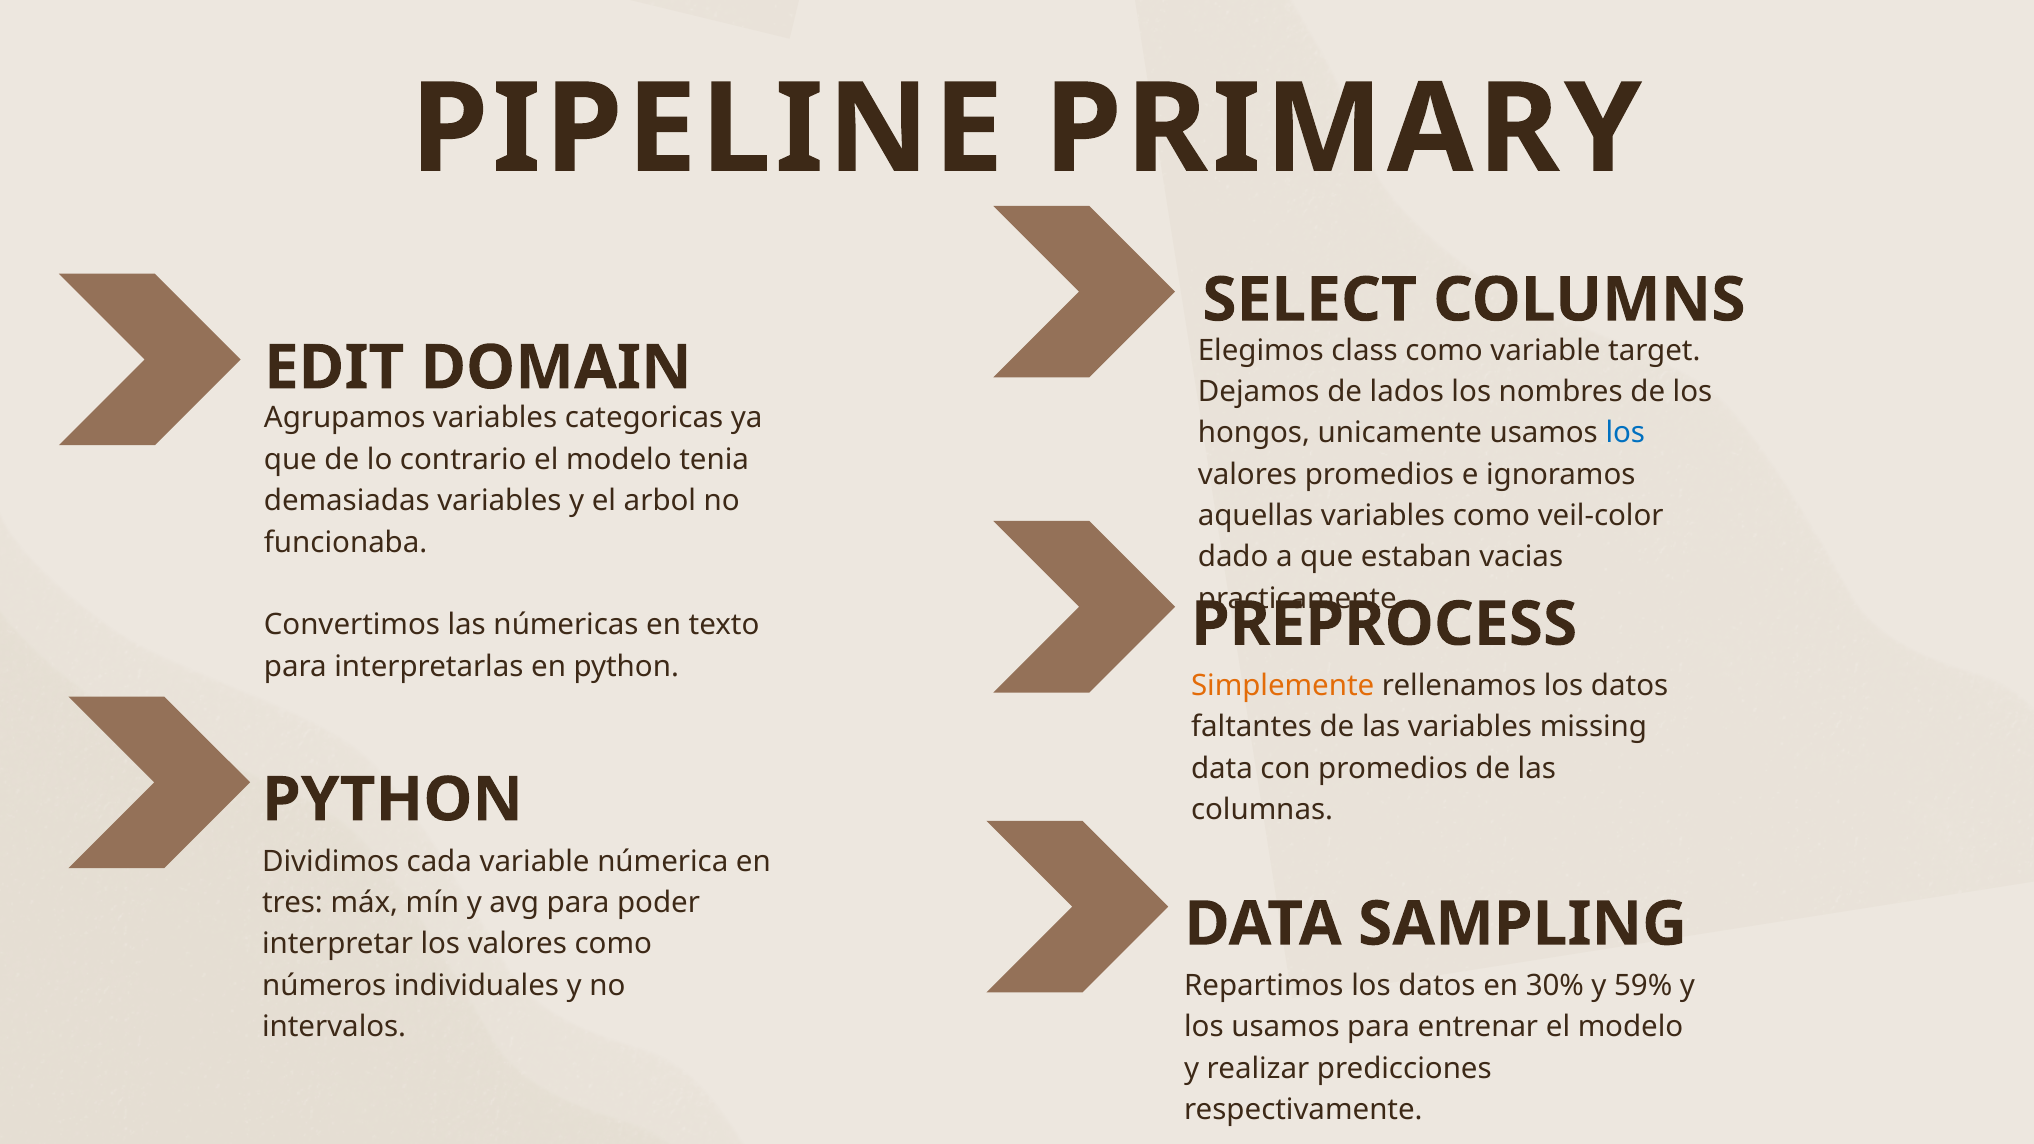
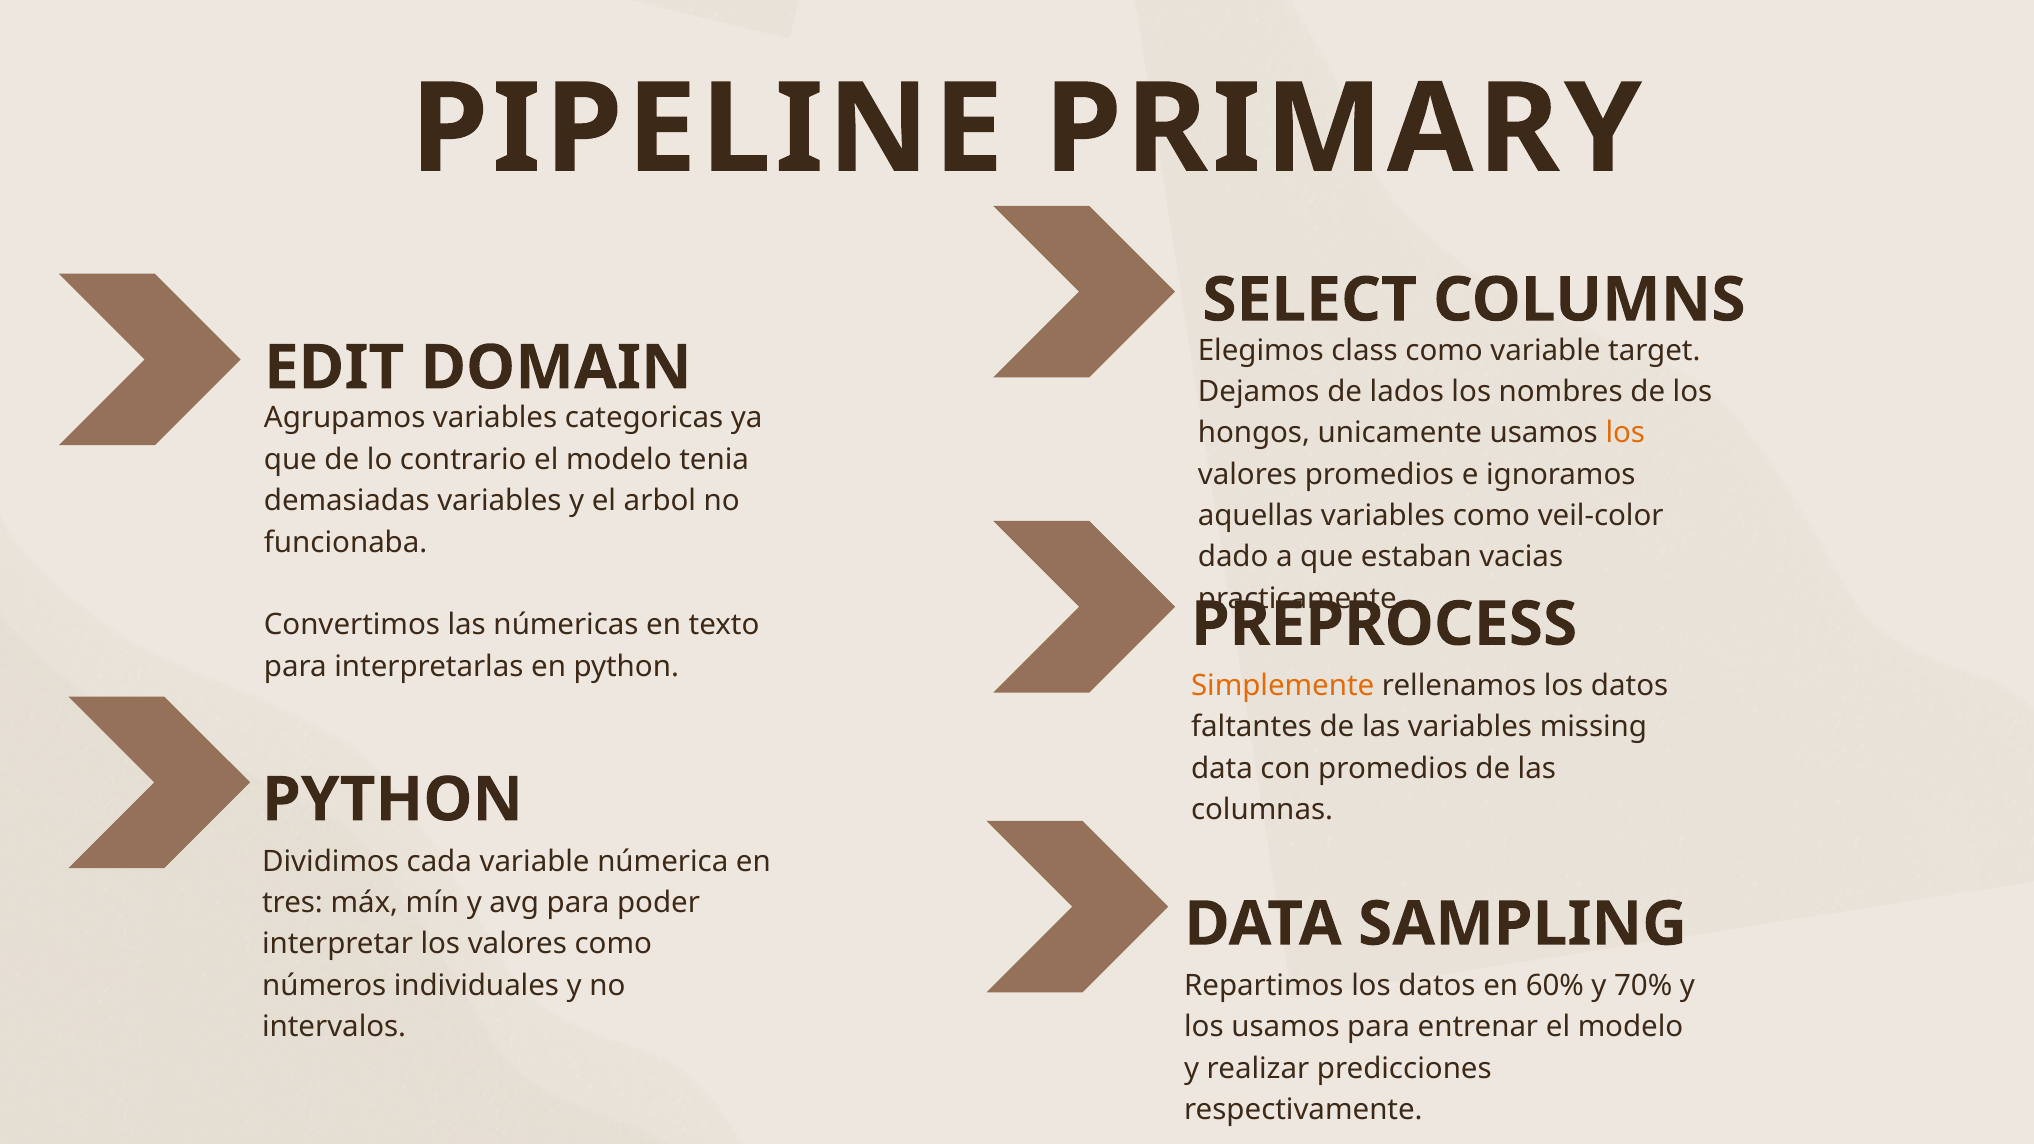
los at (1625, 433) colour: blue -> orange
30%: 30% -> 60%
59%: 59% -> 70%
